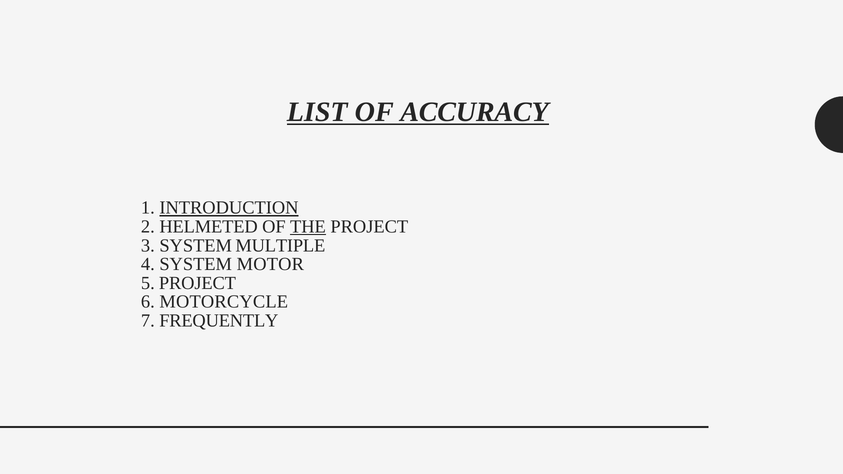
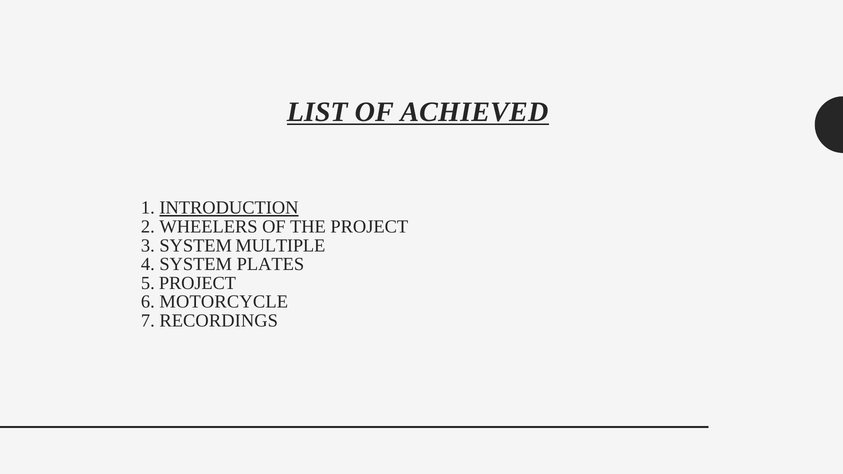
ACCURACY: ACCURACY -> ACHIEVED
HELMETED: HELMETED -> WHEELERS
THE underline: present -> none
MOTOR: MOTOR -> PLATES
FREQUENTLY: FREQUENTLY -> RECORDINGS
